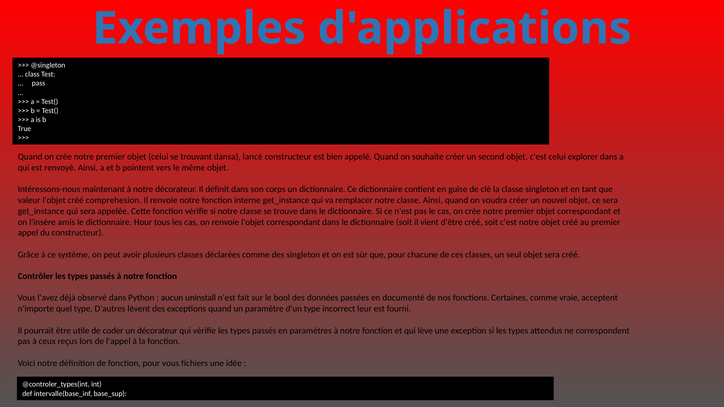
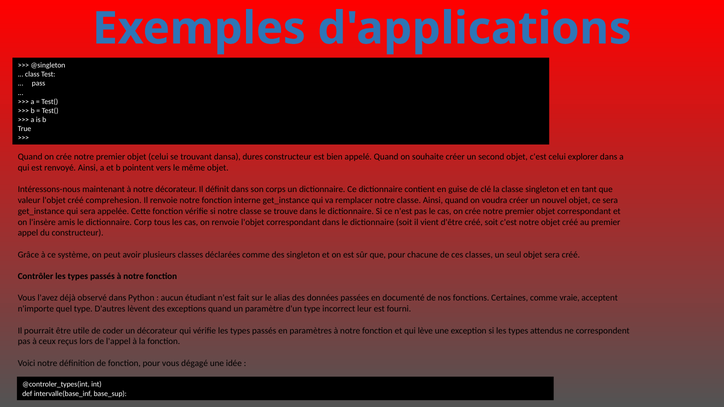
lancé: lancé -> dures
Hour: Hour -> Corp
uninstall: uninstall -> étudiant
bool: bool -> alias
fichiers: fichiers -> dégagé
